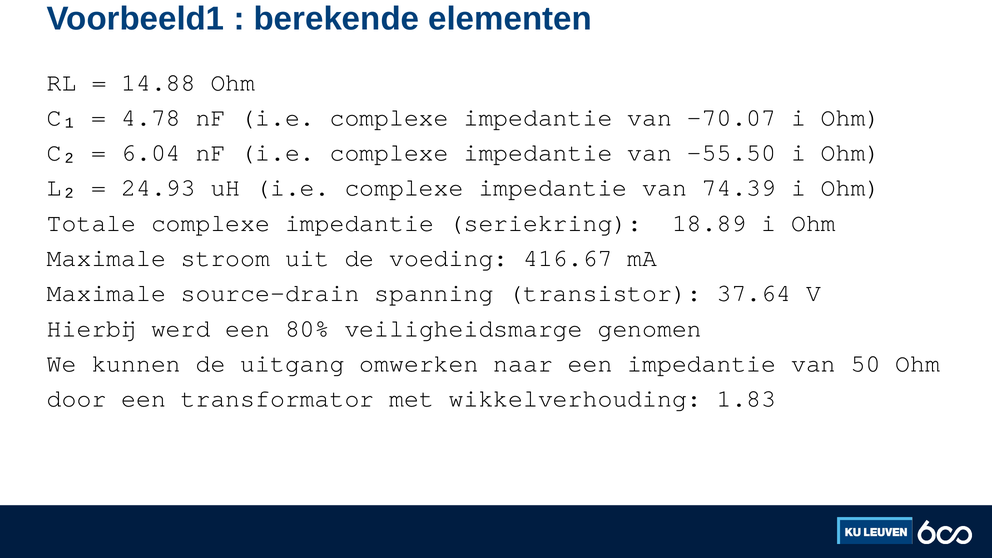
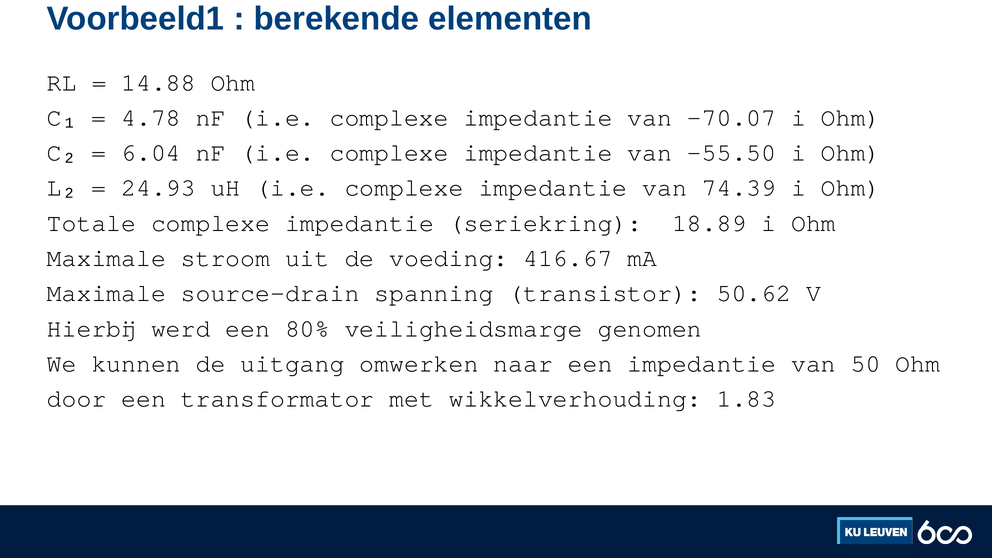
37.64: 37.64 -> 50.62
